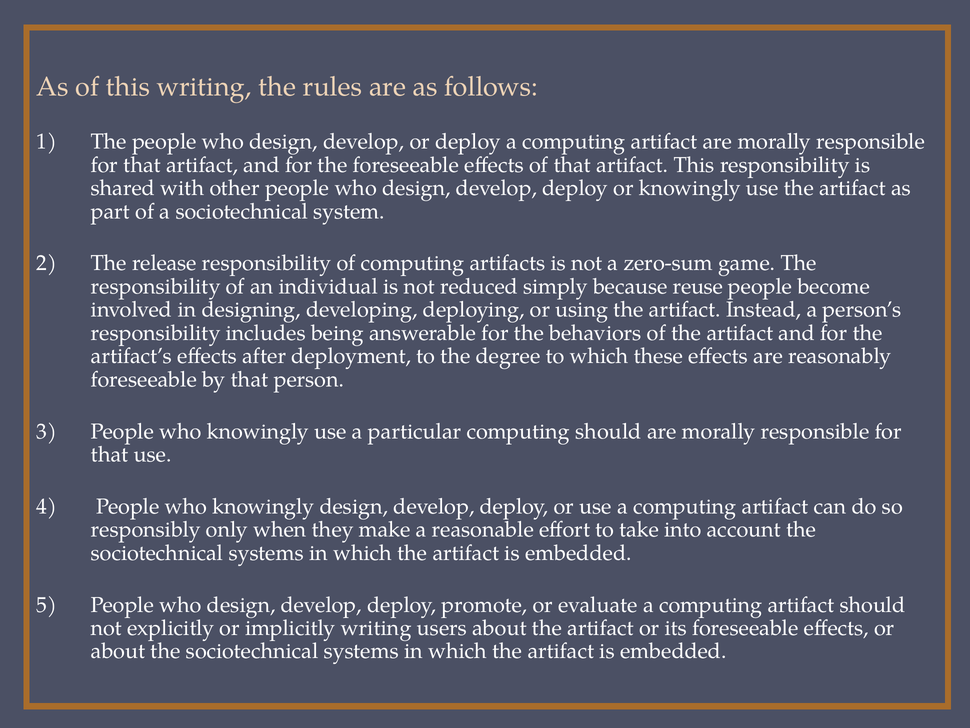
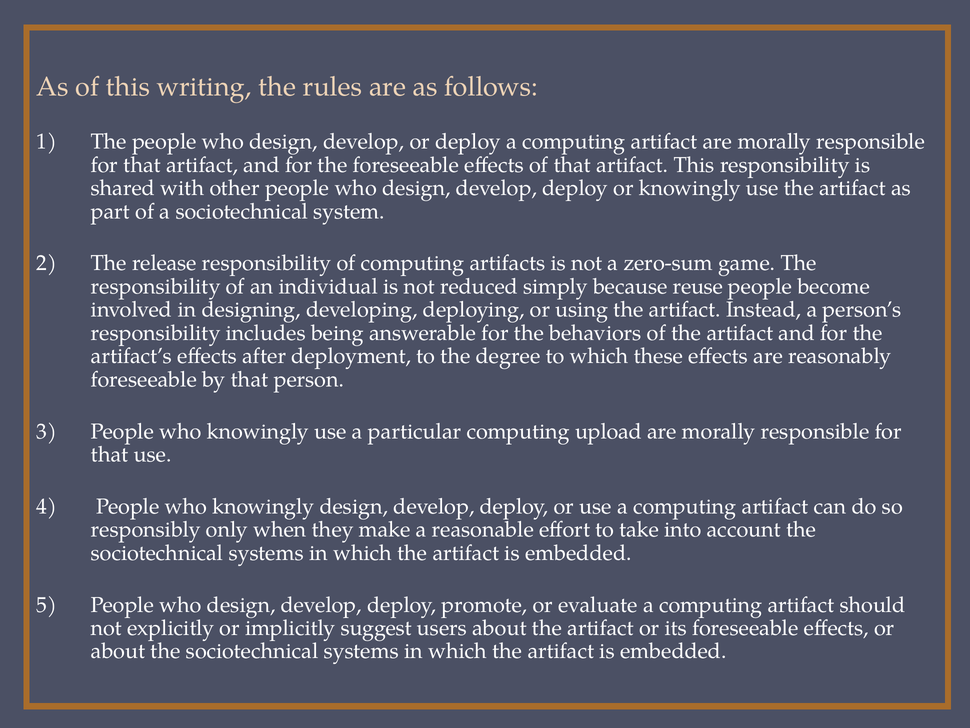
computing should: should -> upload
implicitly writing: writing -> suggest
